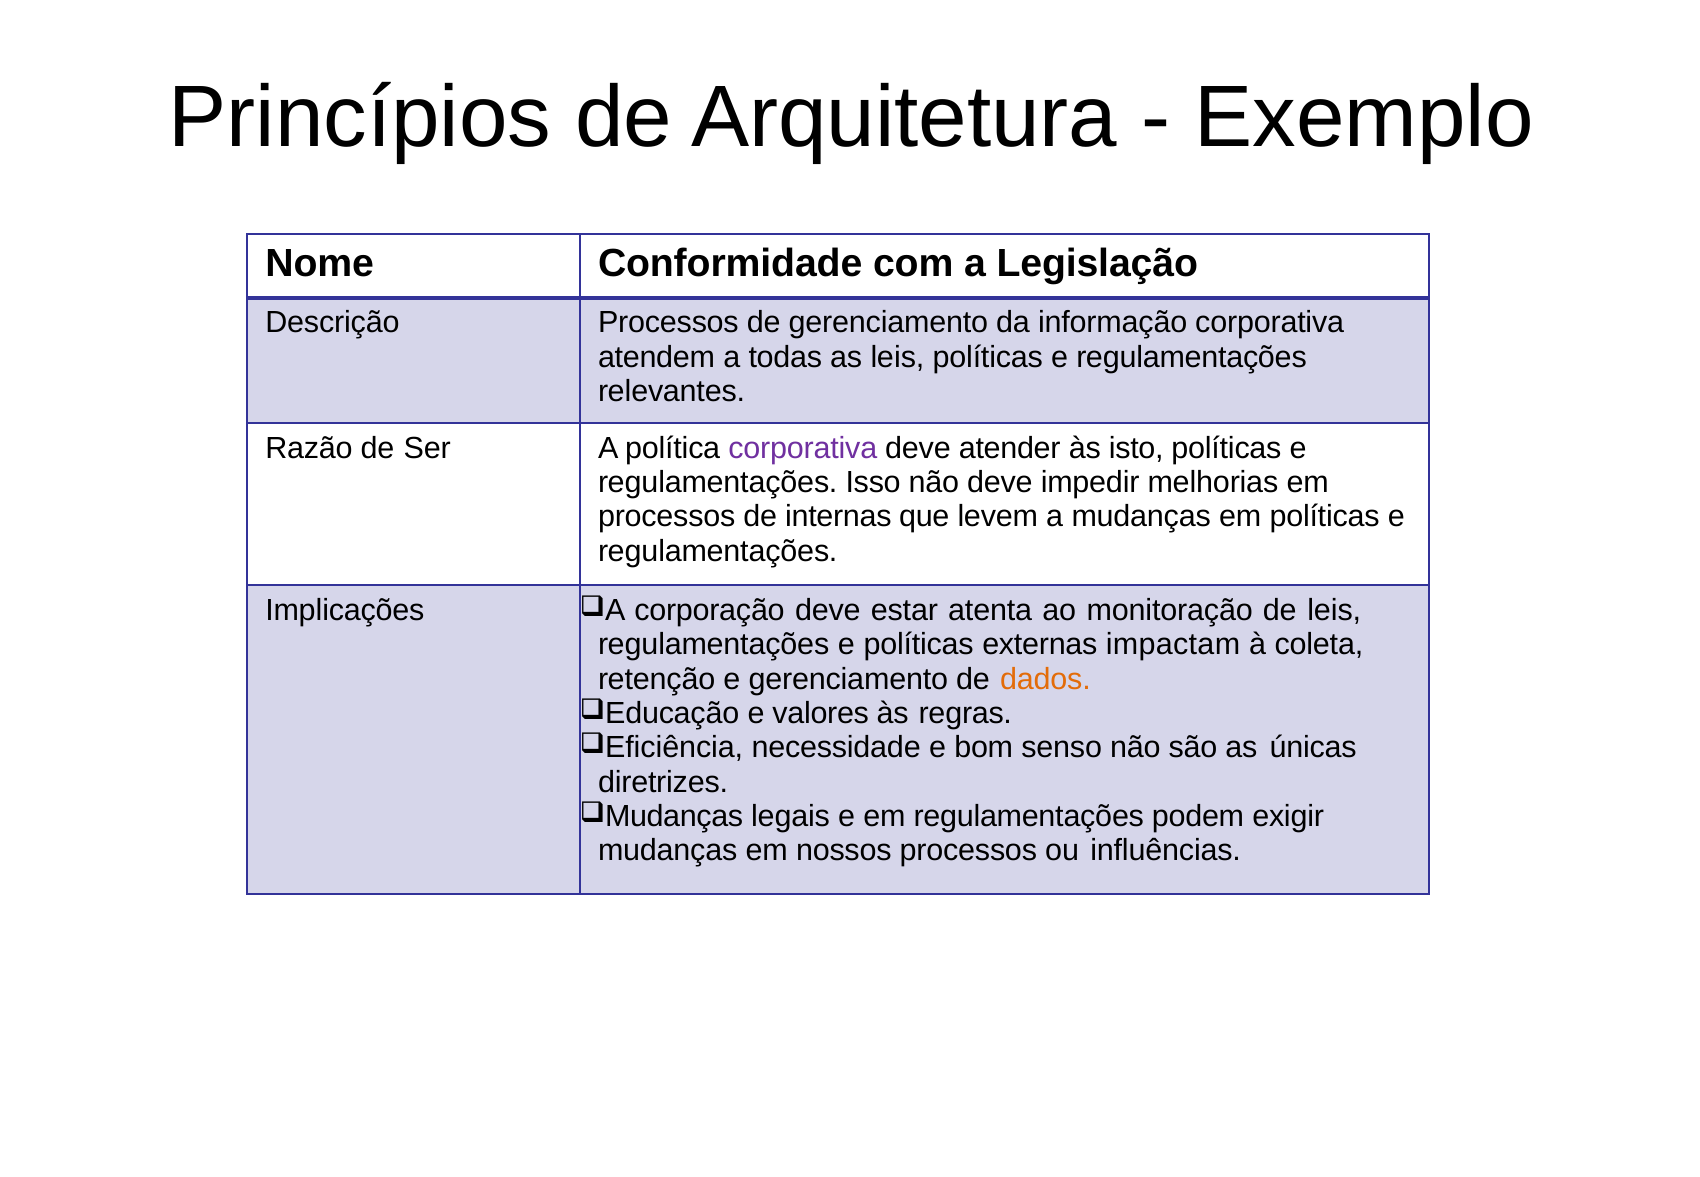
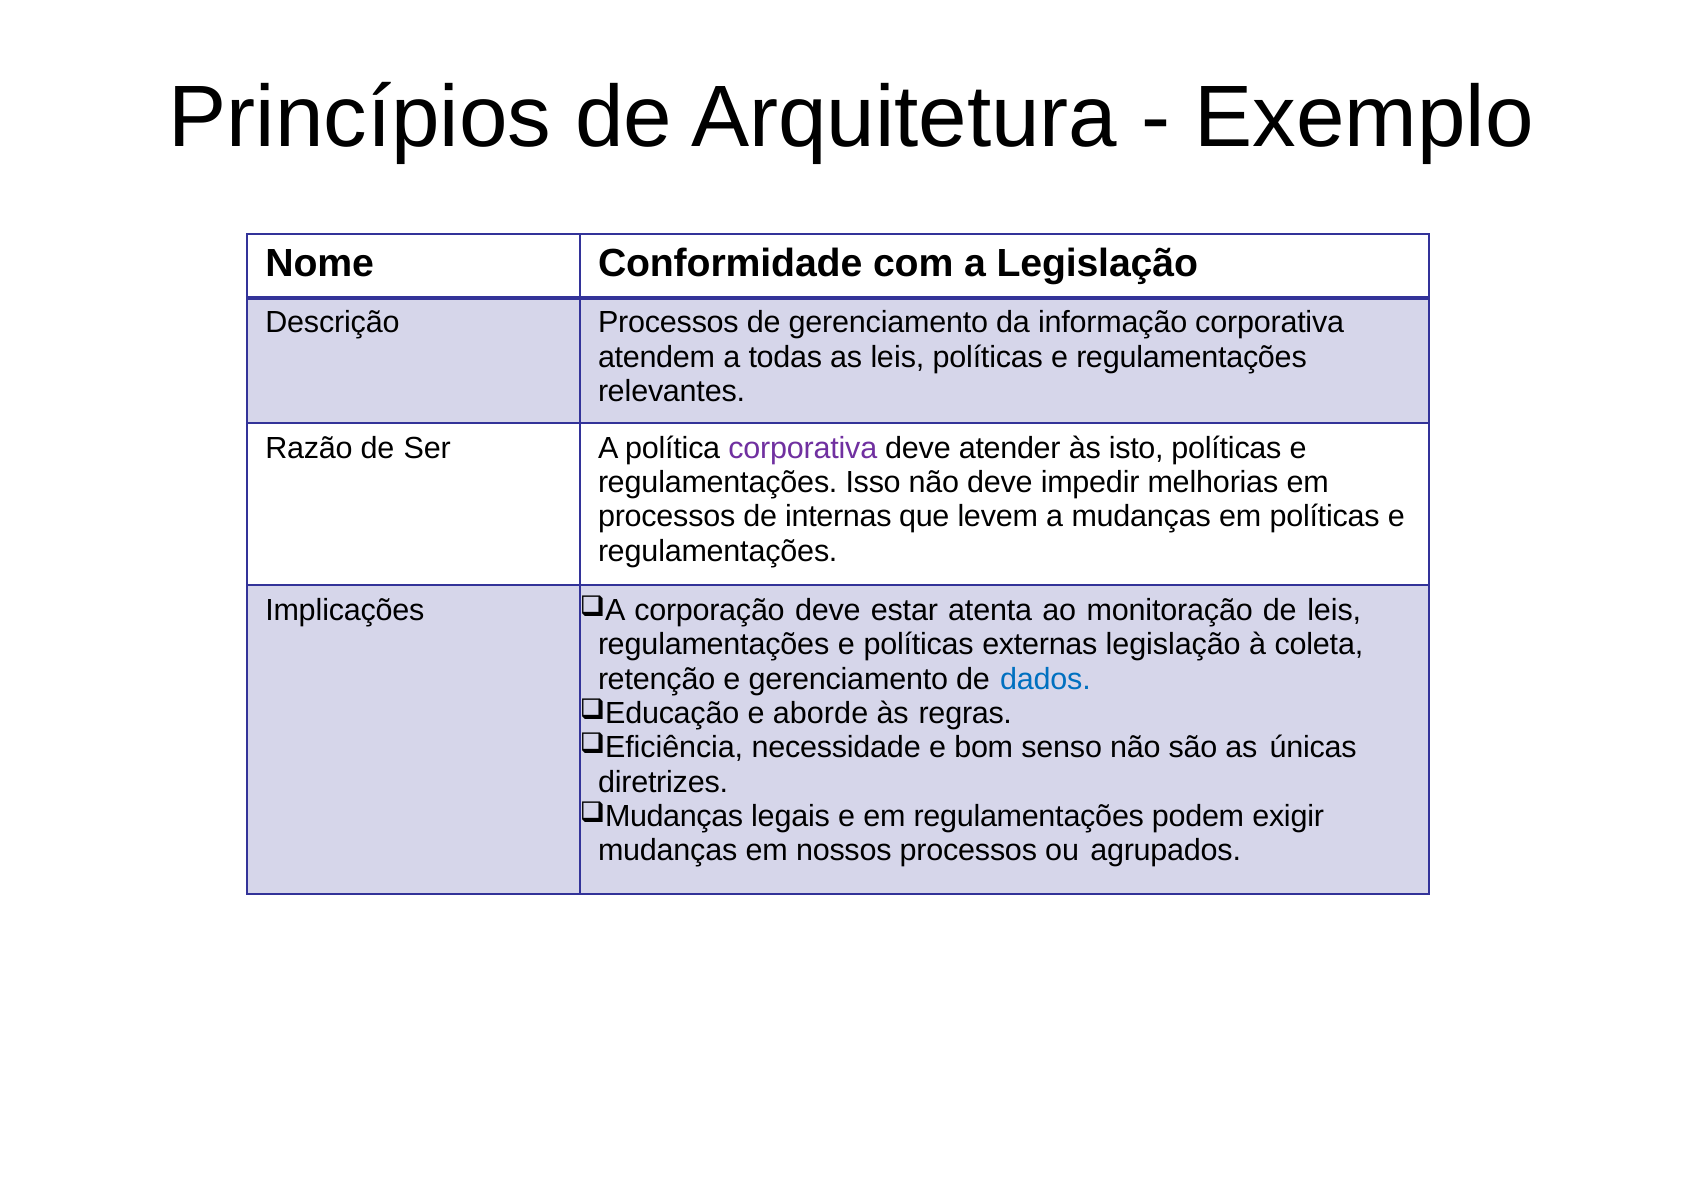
externas impactam: impactam -> legislação
dados colour: orange -> blue
valores: valores -> aborde
influências: influências -> agrupados
